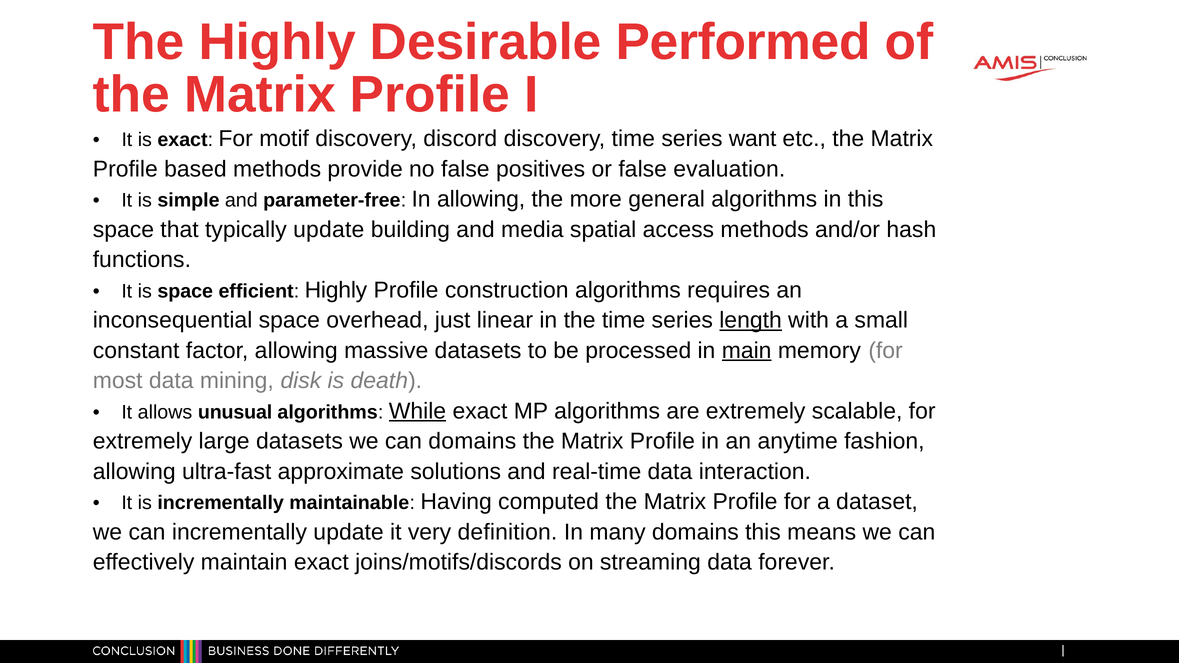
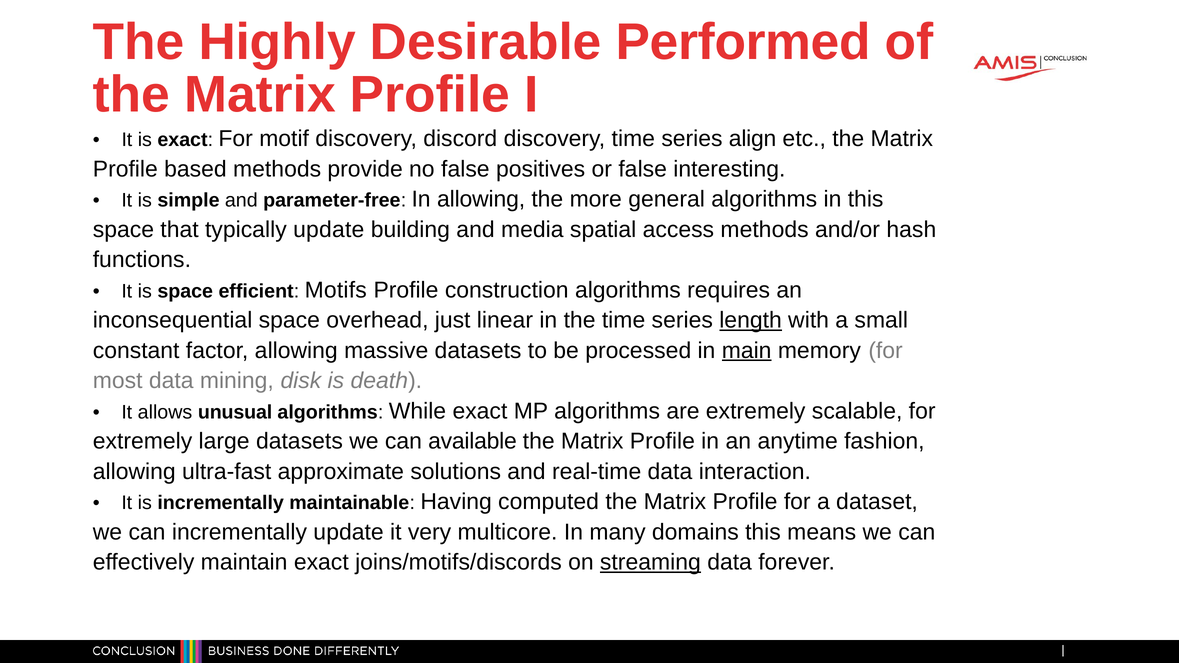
want: want -> align
evaluation: evaluation -> interesting
efficient Highly: Highly -> Motifs
While underline: present -> none
can domains: domains -> available
definition: definition -> multicore
streaming underline: none -> present
